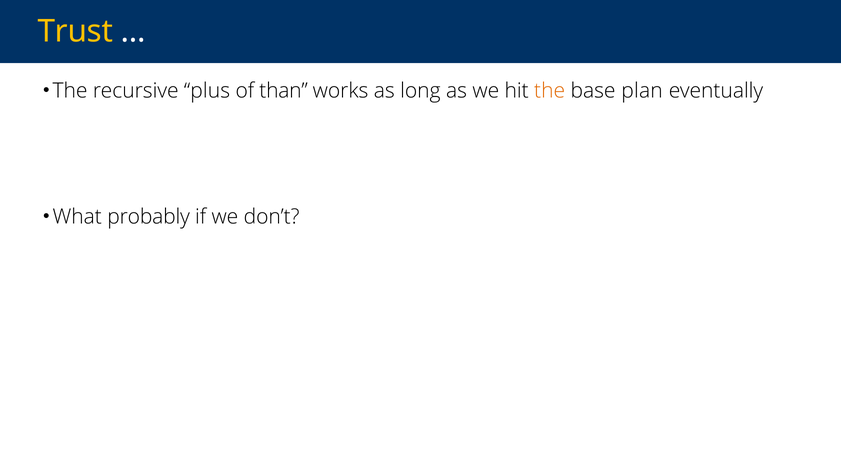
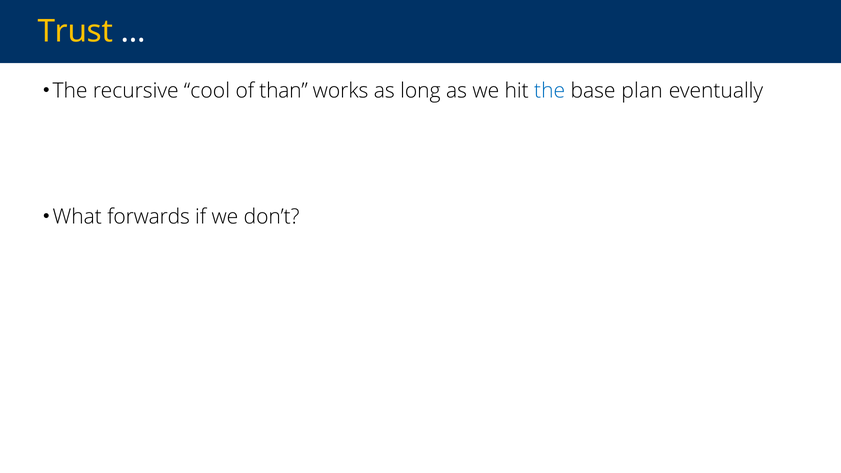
plus: plus -> cool
the at (550, 91) colour: orange -> blue
probably: probably -> forwards
